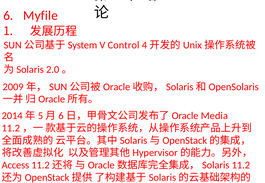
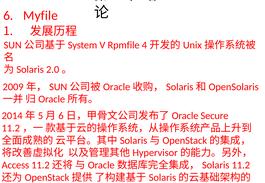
Control: Control -> Rpmfile
Media: Media -> Secure
